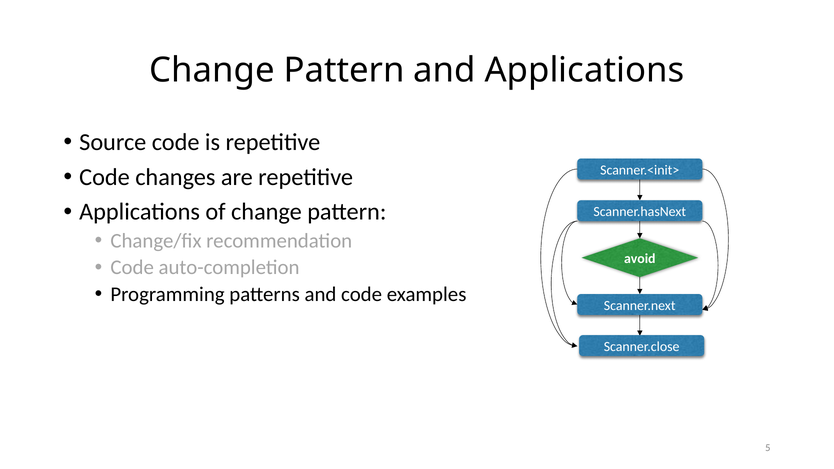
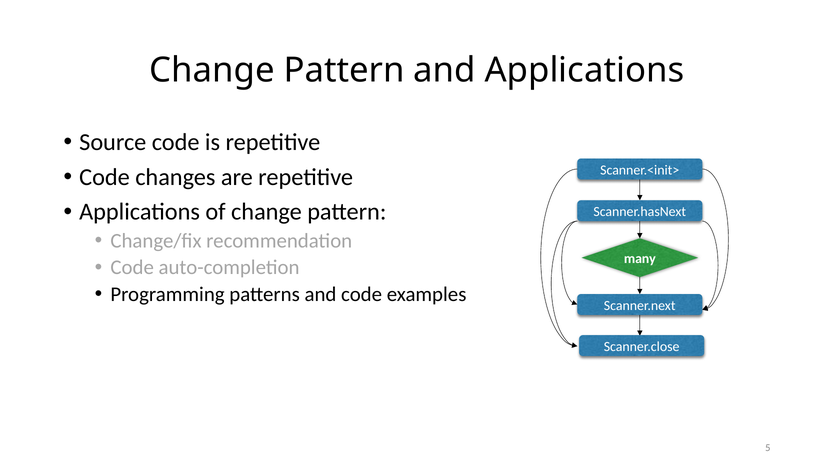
avoid: avoid -> many
